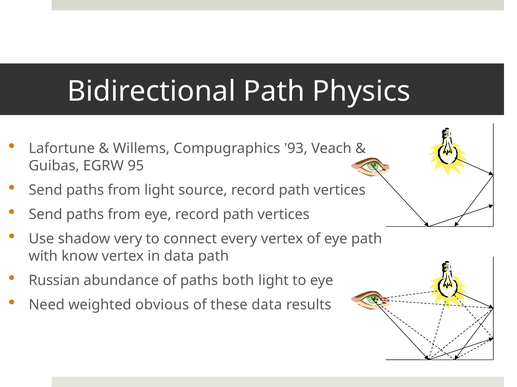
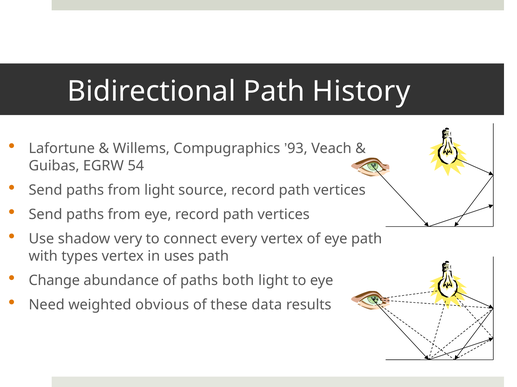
Physics: Physics -> History
95: 95 -> 54
know: know -> types
in data: data -> uses
Russian: Russian -> Change
